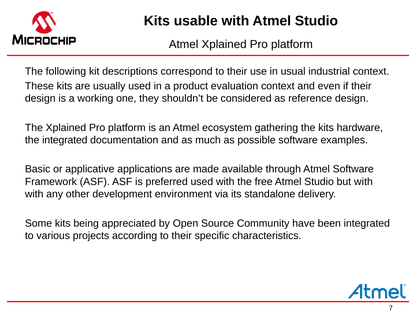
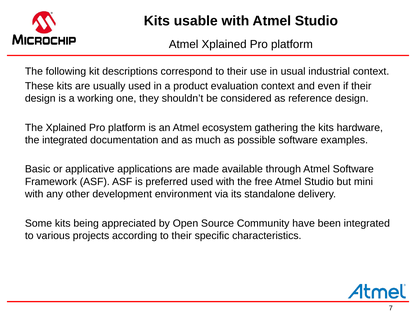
but with: with -> mini
